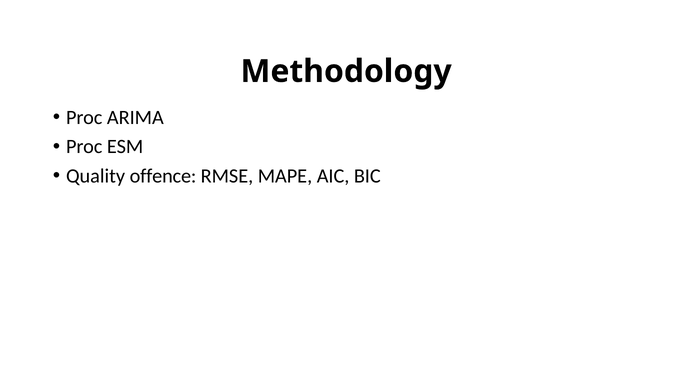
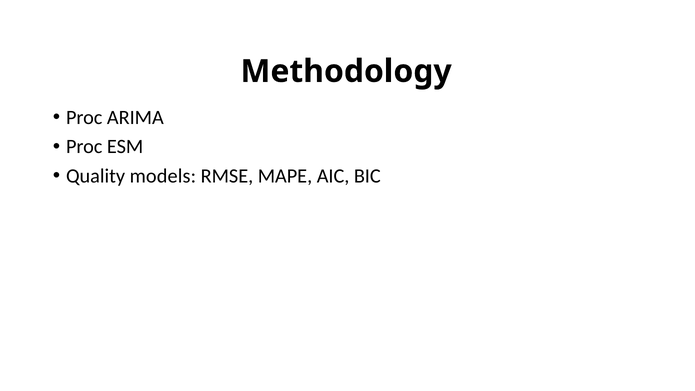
offence: offence -> models
